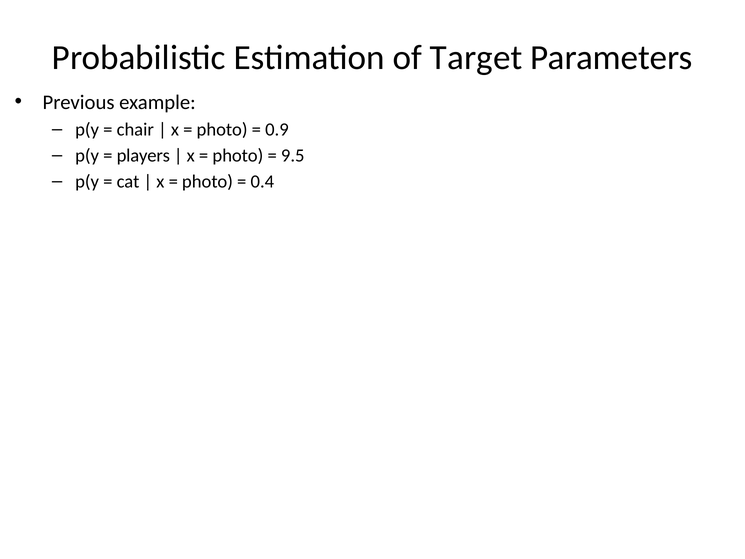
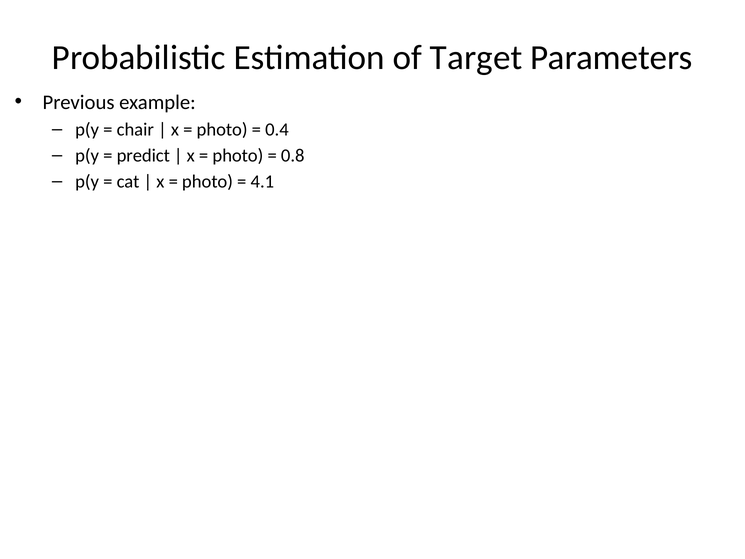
0.9: 0.9 -> 0.4
players: players -> predict
9.5: 9.5 -> 0.8
0.4: 0.4 -> 4.1
